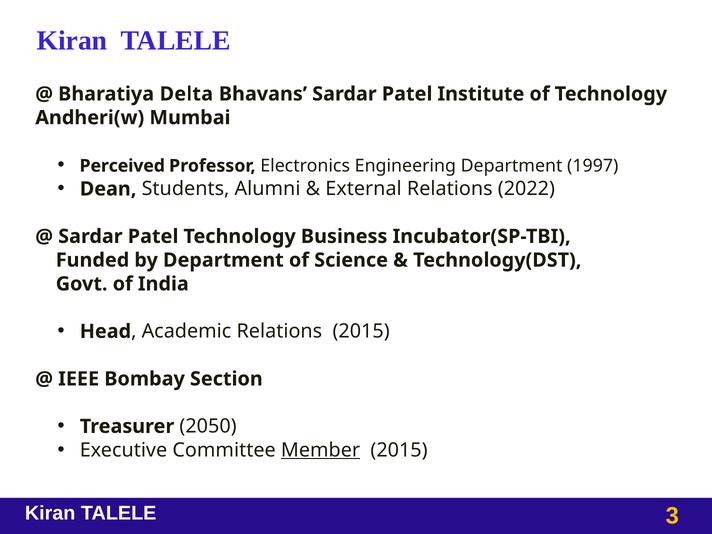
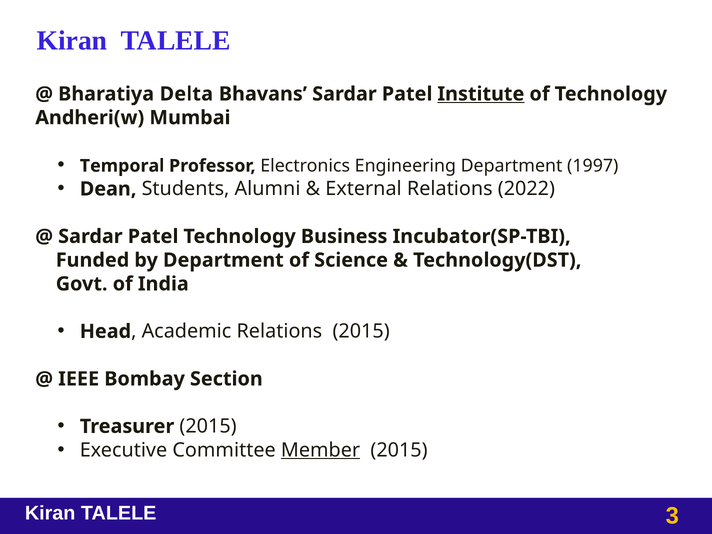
Institute underline: none -> present
Perceived: Perceived -> Temporal
Treasurer 2050: 2050 -> 2015
